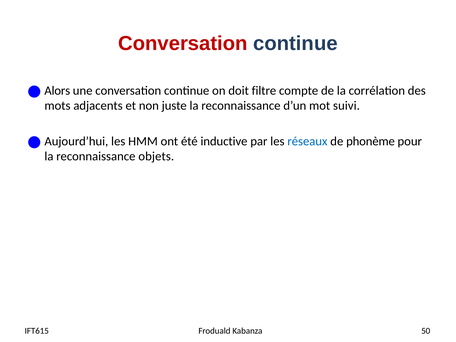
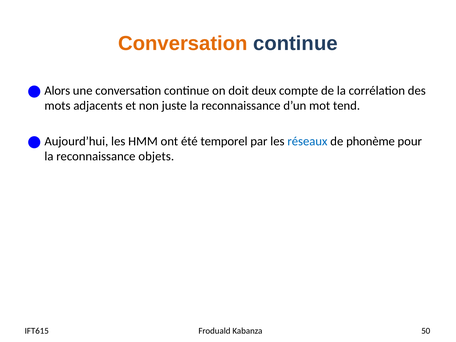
Conversation at (183, 44) colour: red -> orange
filtre: filtre -> deux
suivi: suivi -> tend
inductive: inductive -> temporel
